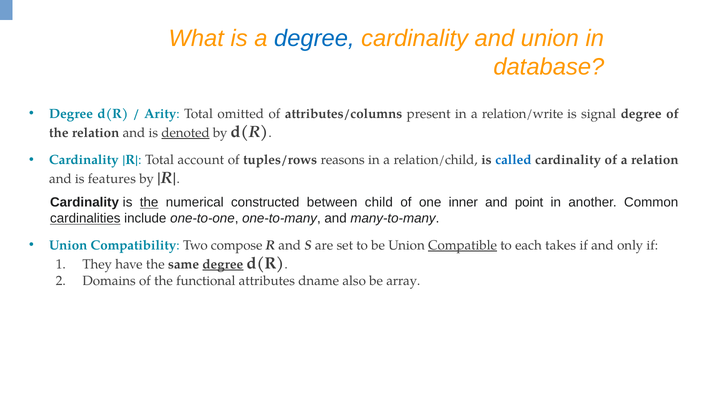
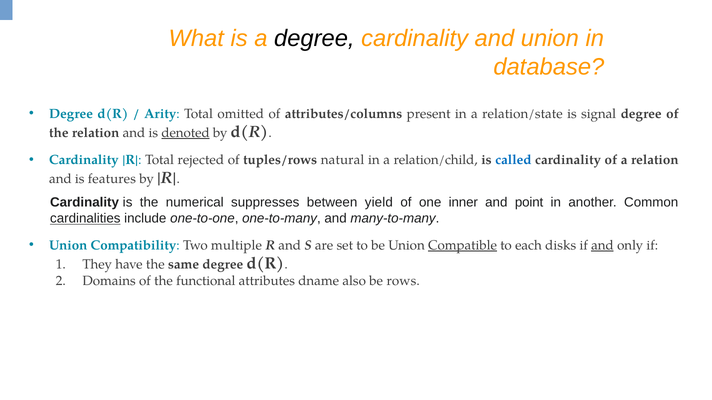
degree at (314, 39) colour: blue -> black
relation/write: relation/write -> relation/state
account: account -> rejected
reasons: reasons -> natural
the at (149, 203) underline: present -> none
constructed: constructed -> suppresses
child: child -> yield
compose: compose -> multiple
takes: takes -> disks
and at (602, 245) underline: none -> present
degree at (223, 264) underline: present -> none
array: array -> rows
